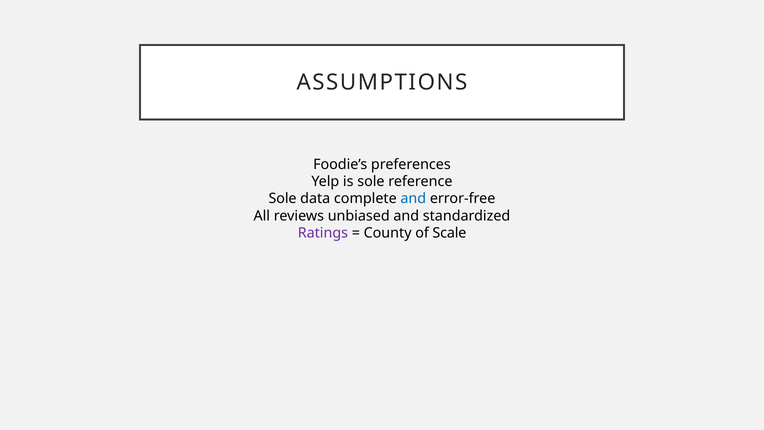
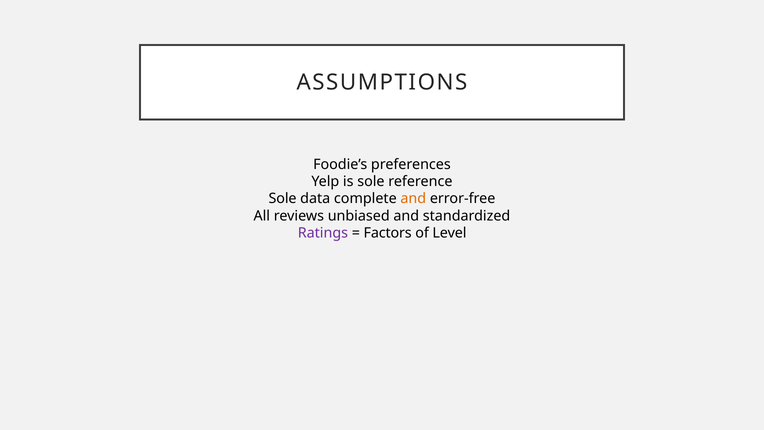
and at (413, 199) colour: blue -> orange
County: County -> Factors
Scale: Scale -> Level
